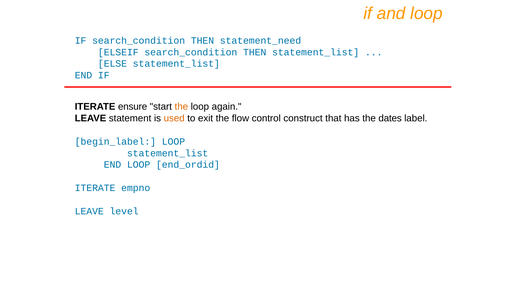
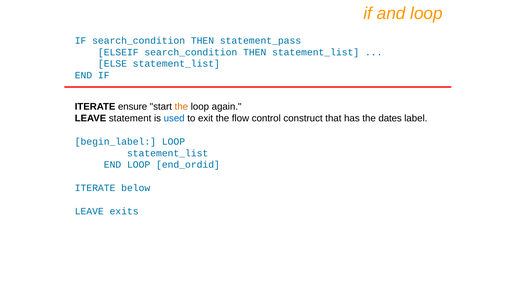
statement_need: statement_need -> statement_pass
used colour: orange -> blue
empno: empno -> below
level: level -> exits
